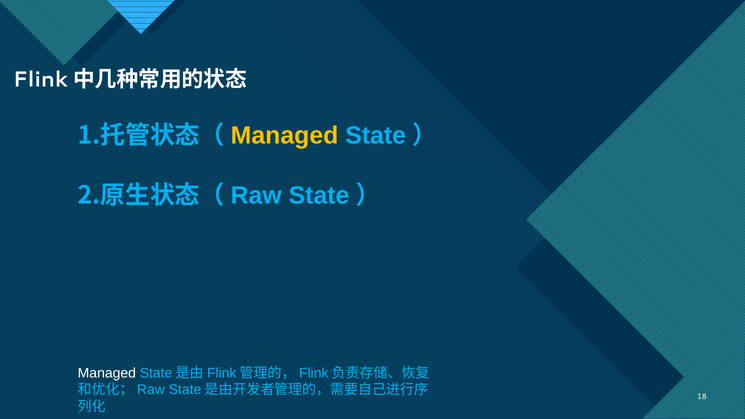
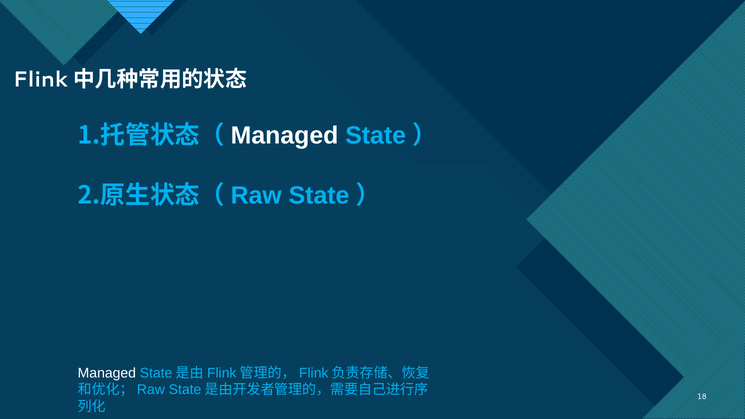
Managed at (285, 136) colour: yellow -> white
